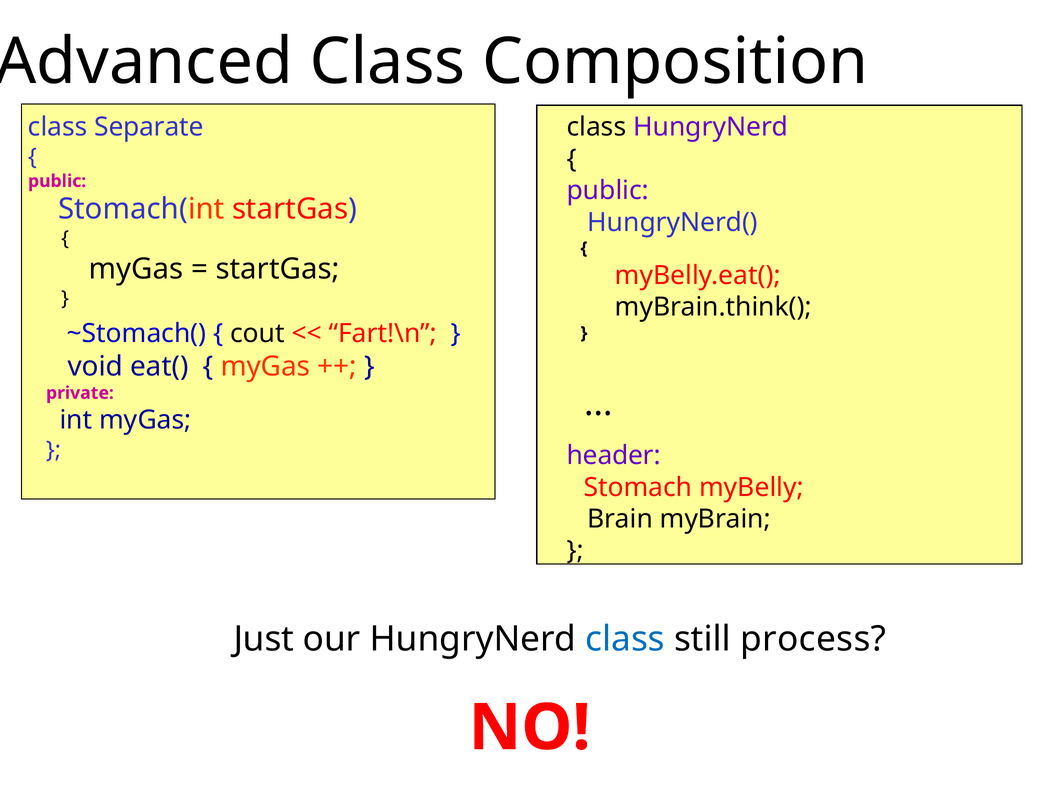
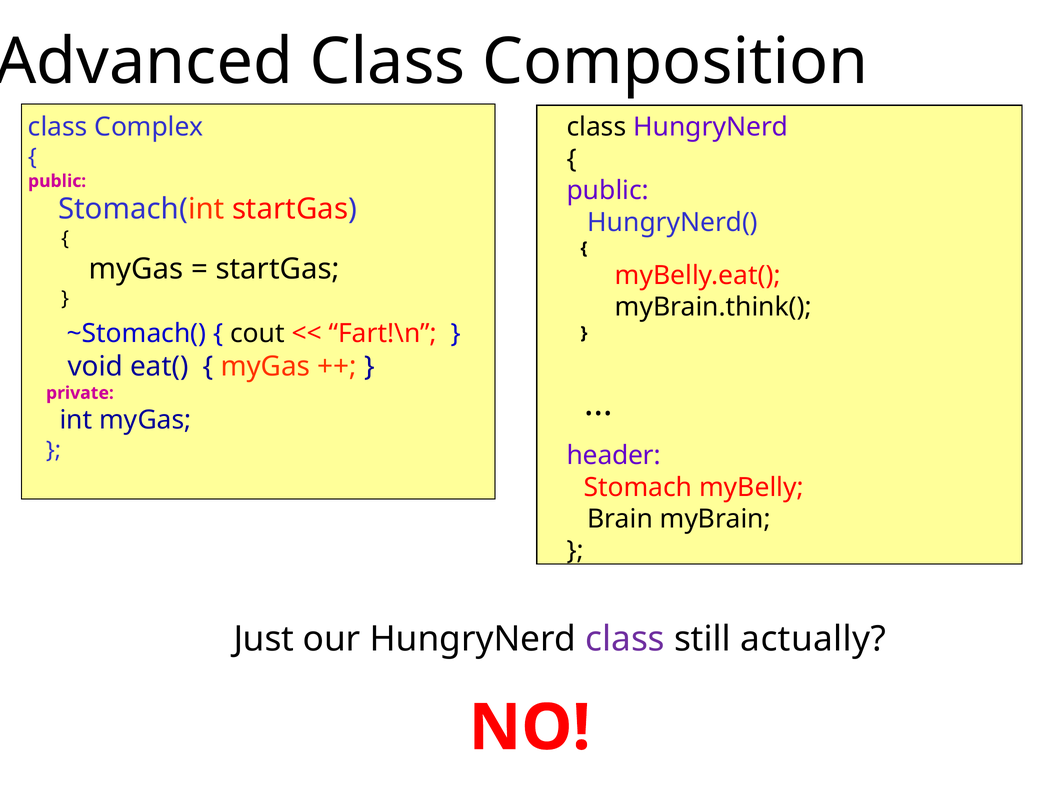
Separate: Separate -> Complex
class at (625, 639) colour: blue -> purple
process: process -> actually
